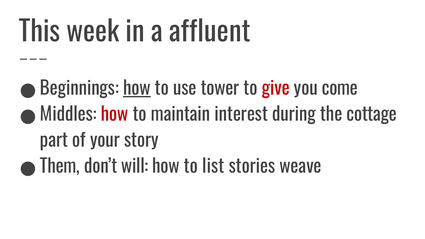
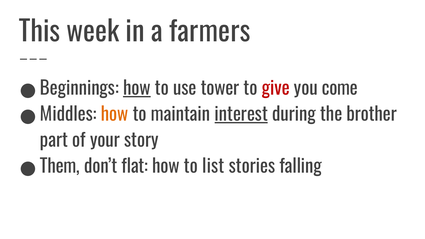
affluent: affluent -> farmers
how at (115, 115) colour: red -> orange
interest underline: none -> present
cottage: cottage -> brother
will: will -> flat
weave: weave -> falling
